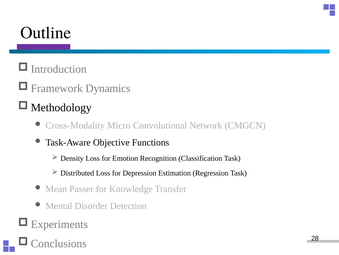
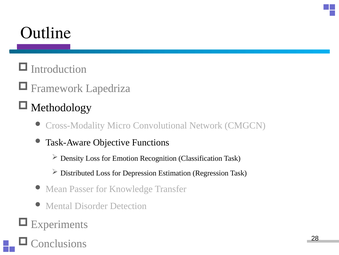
Dynamics: Dynamics -> Lapedriza
